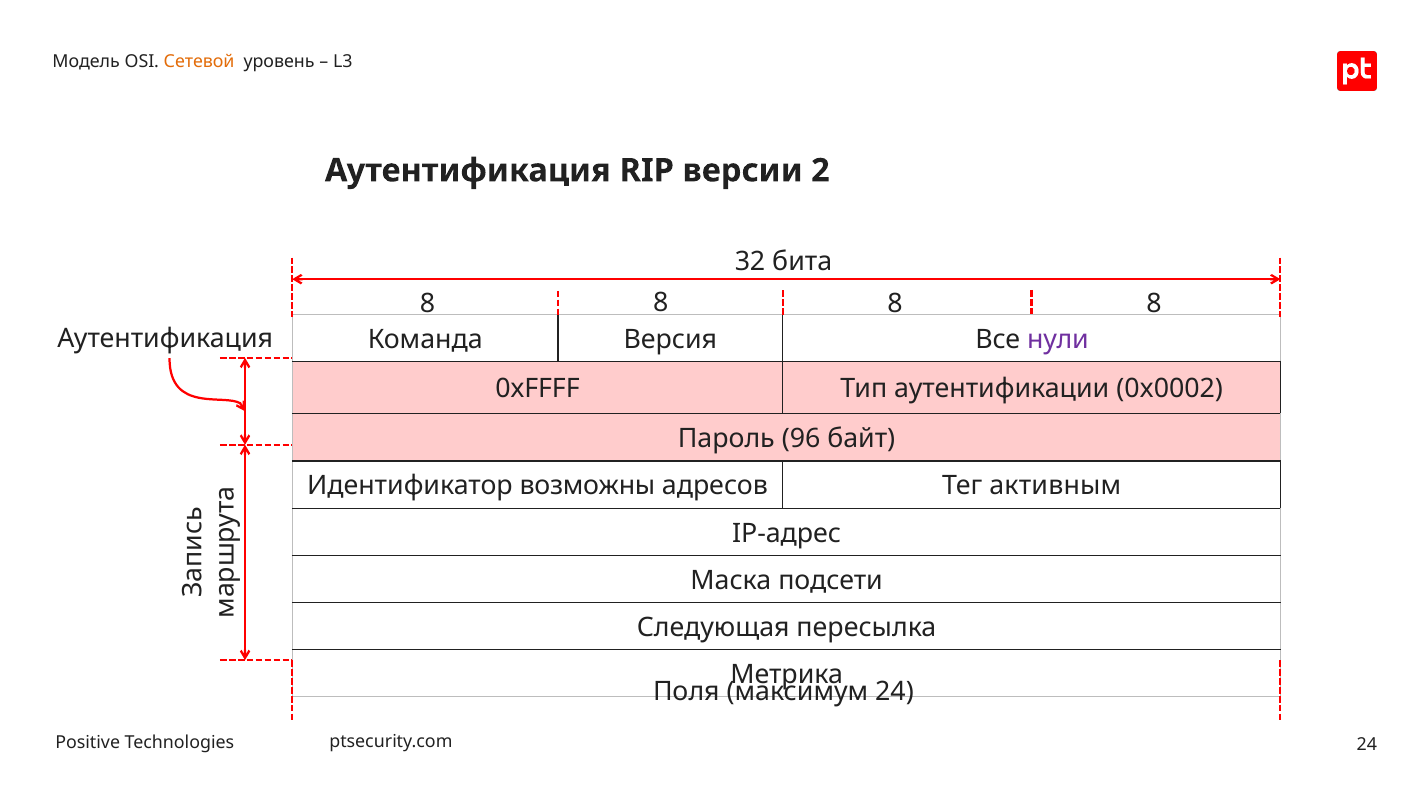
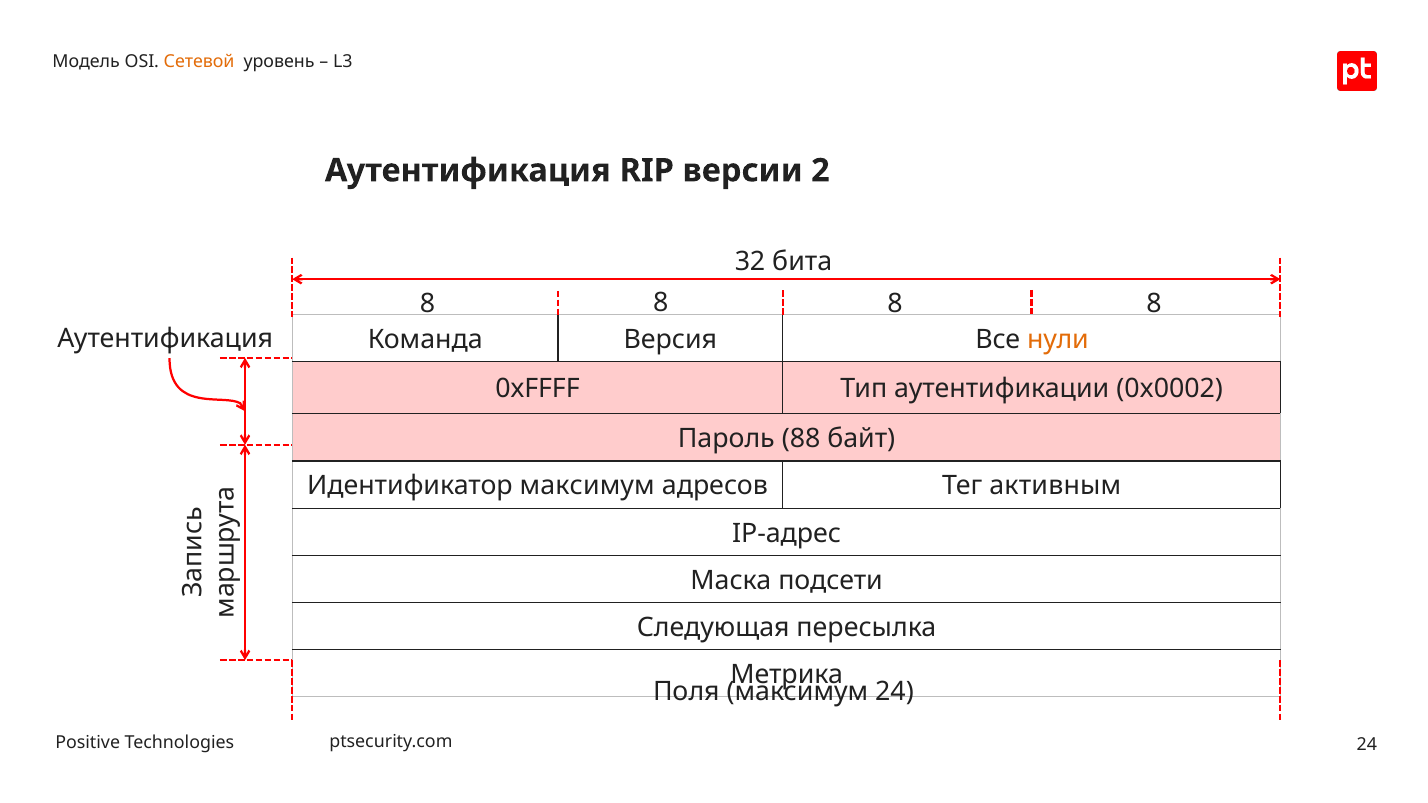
нули colour: purple -> orange
96: 96 -> 88
Идентификатор возможны: возможны -> максимум
